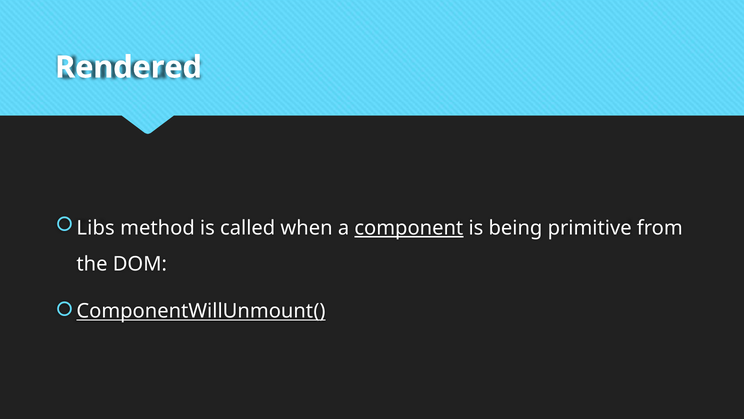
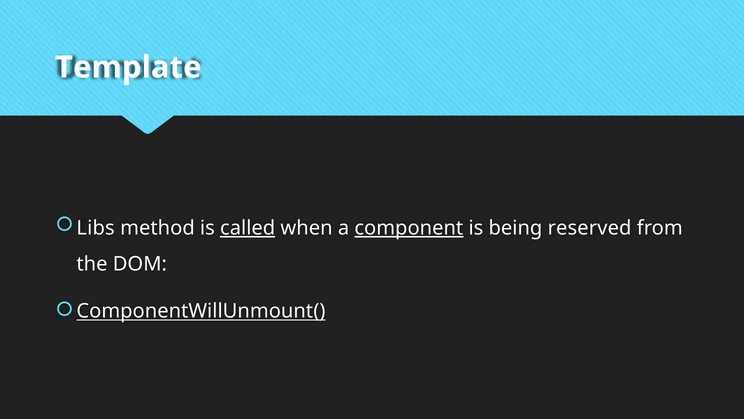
Rendered: Rendered -> Template
called underline: none -> present
primitive: primitive -> reserved
